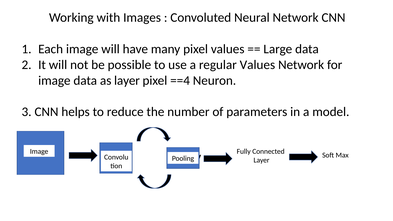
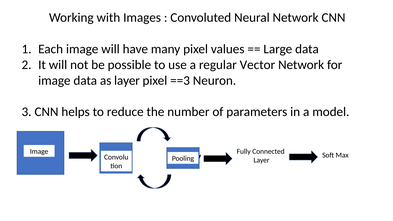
regular Values: Values -> Vector
==4: ==4 -> ==3
